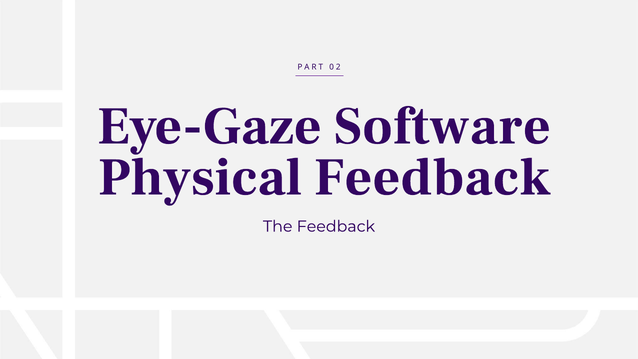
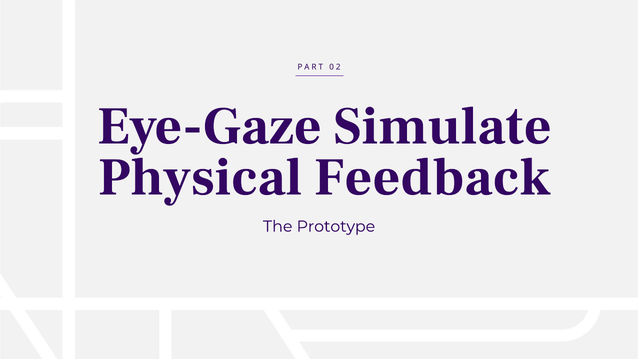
Software: Software -> Simulate
The Feedback: Feedback -> Prototype
